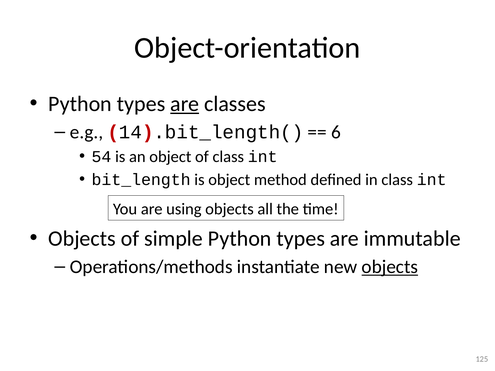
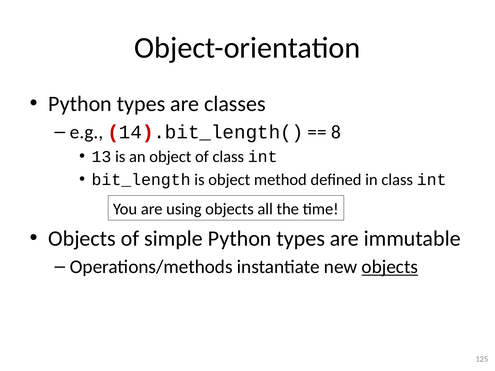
are at (185, 104) underline: present -> none
6: 6 -> 8
54: 54 -> 13
